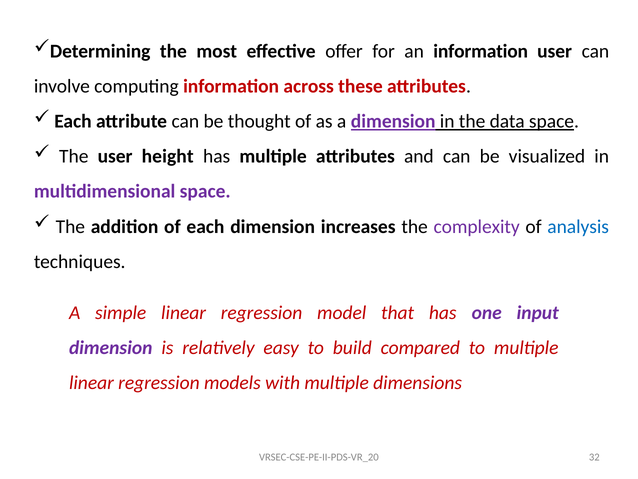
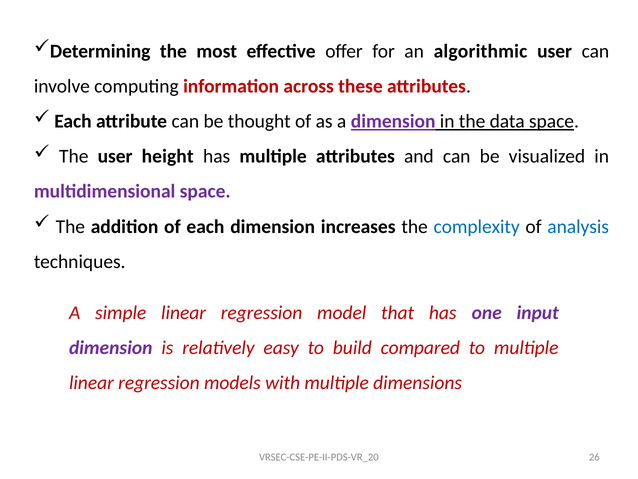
an information: information -> algorithmic
complexity colour: purple -> blue
32: 32 -> 26
